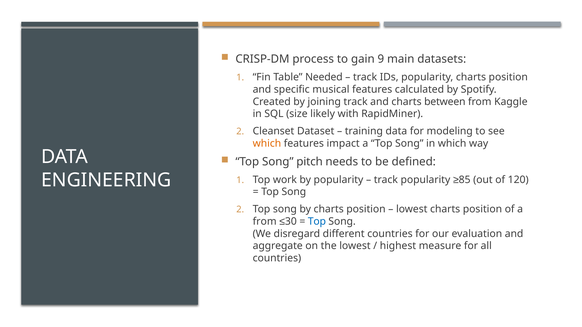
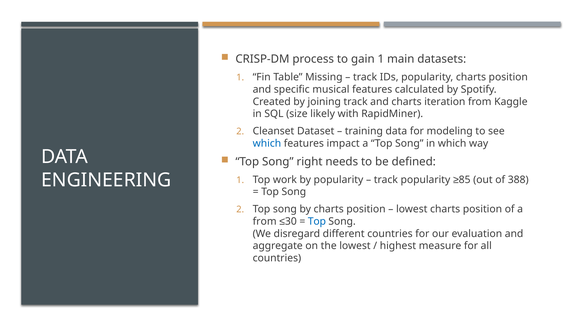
gain 9: 9 -> 1
Needed: Needed -> Missing
between: between -> iteration
which at (267, 144) colour: orange -> blue
pitch: pitch -> right
120: 120 -> 388
